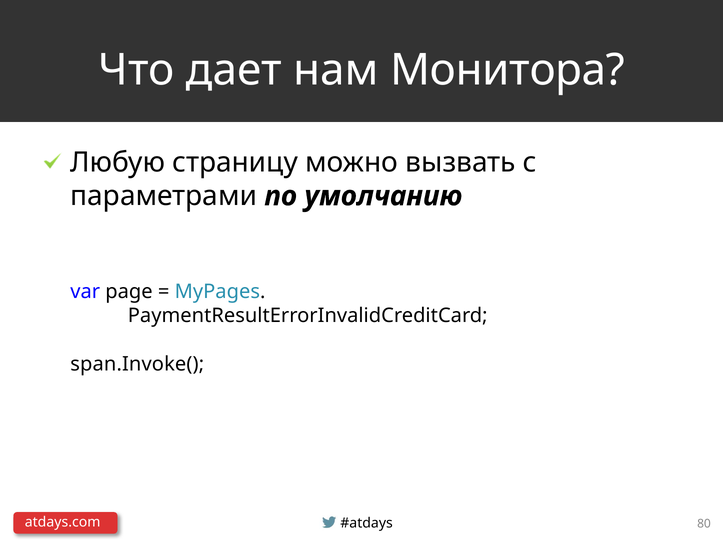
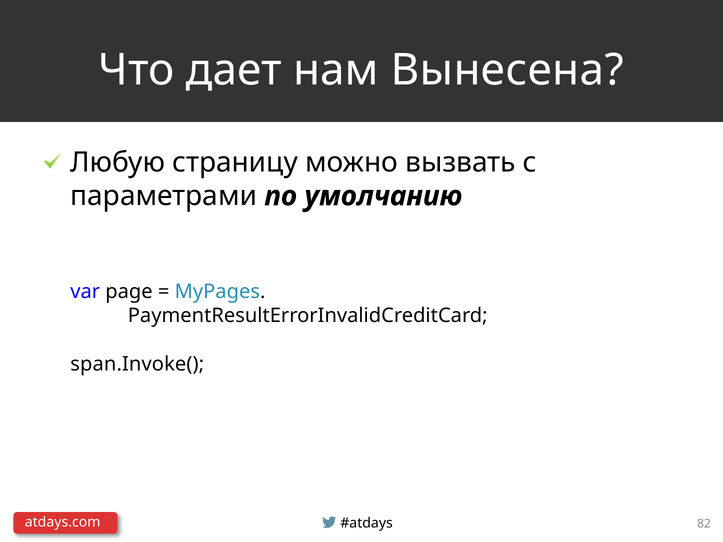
Монитора: Монитора -> Вынесена
80: 80 -> 82
